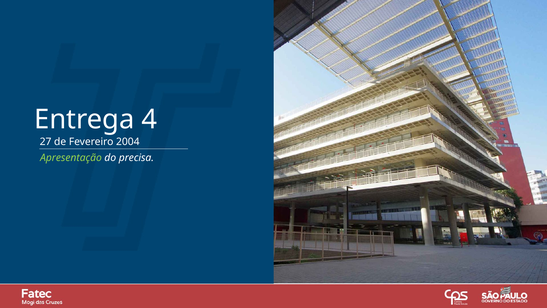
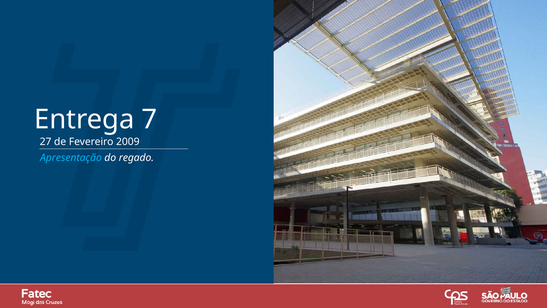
4: 4 -> 7
2004: 2004 -> 2009
Apresentação colour: light green -> light blue
precisa: precisa -> regado
